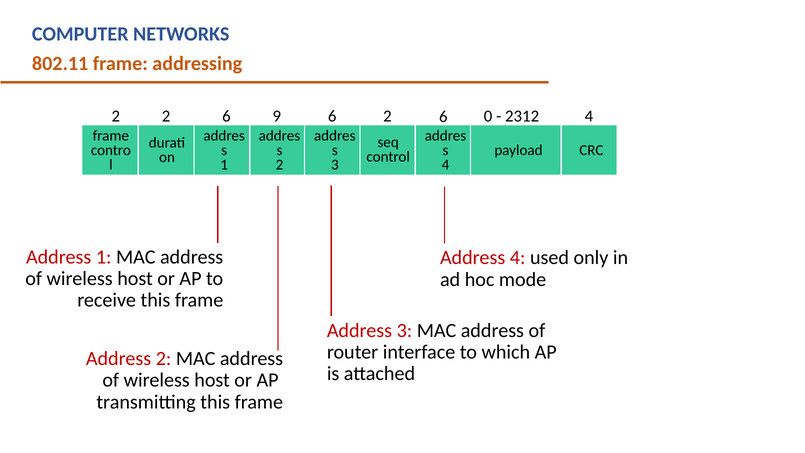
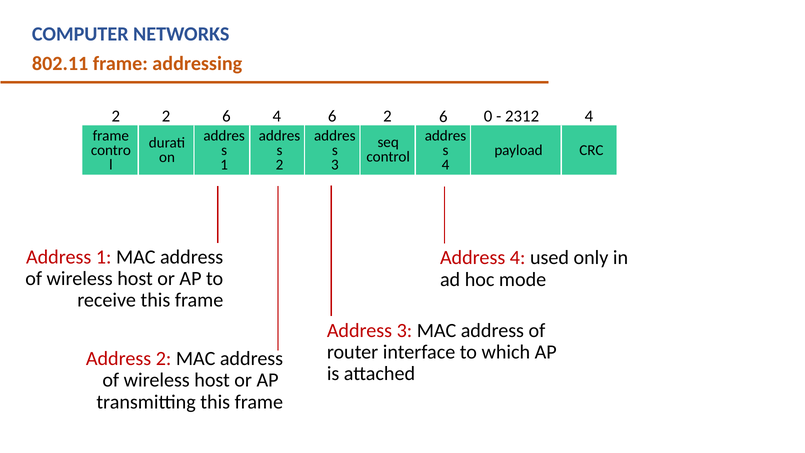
6 9: 9 -> 4
